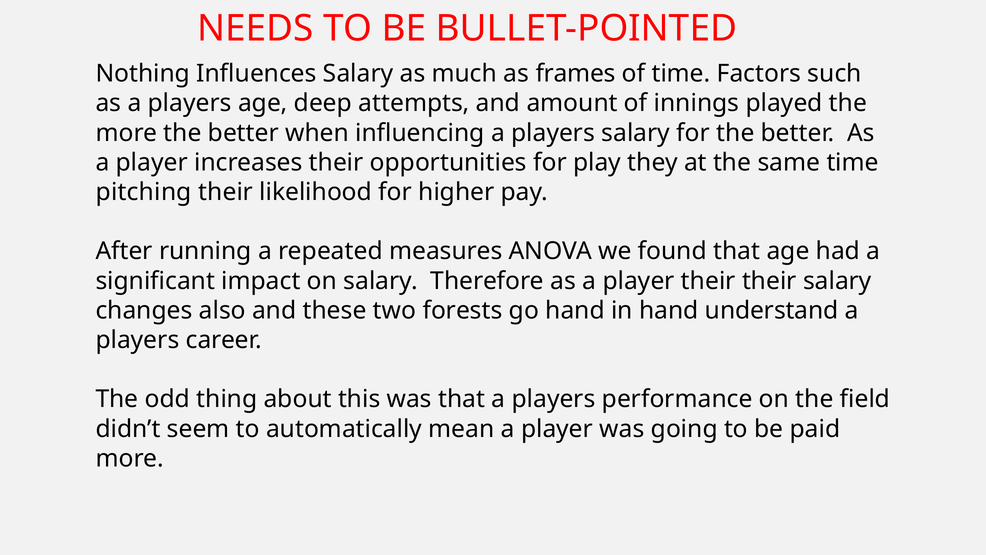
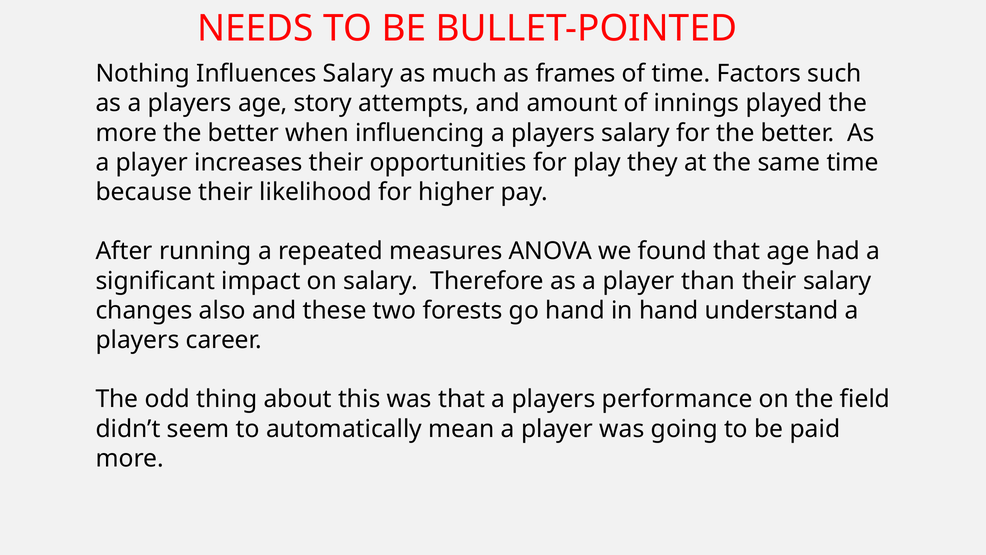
deep: deep -> story
pitching: pitching -> because
player their: their -> than
